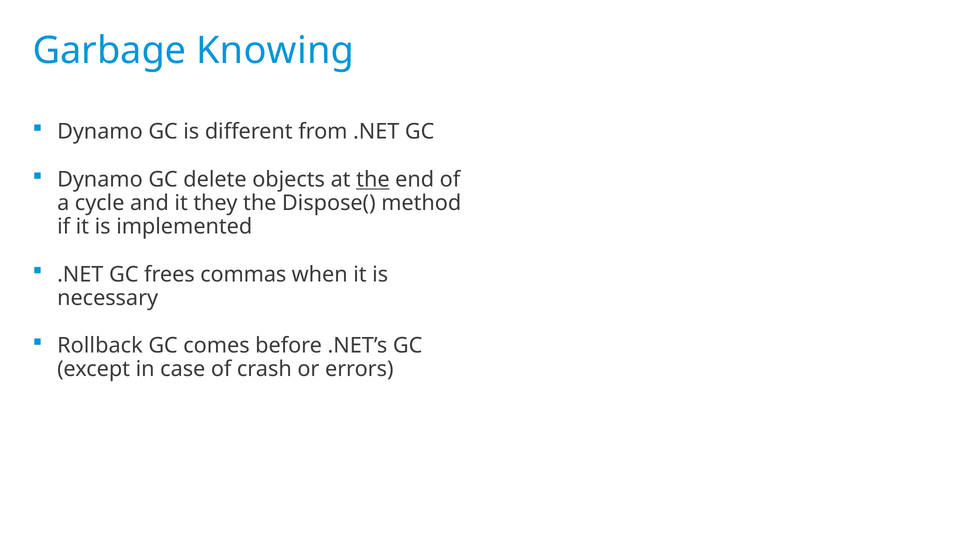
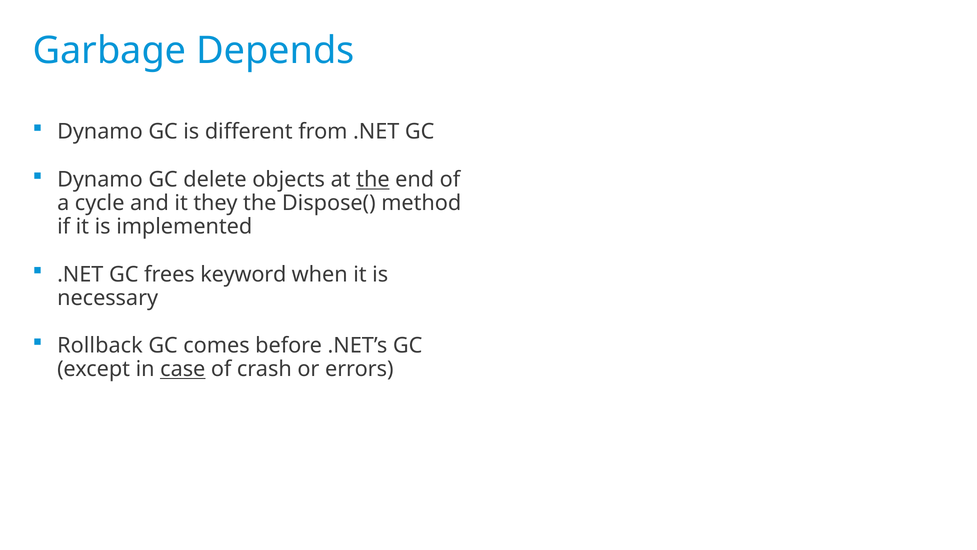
Knowing: Knowing -> Depends
commas: commas -> keyword
case underline: none -> present
